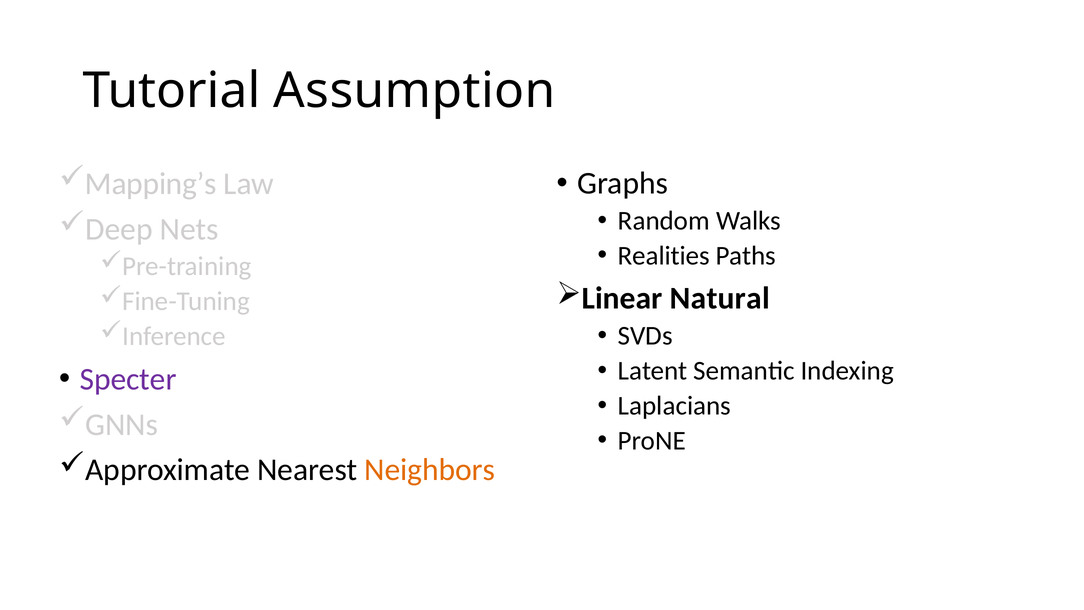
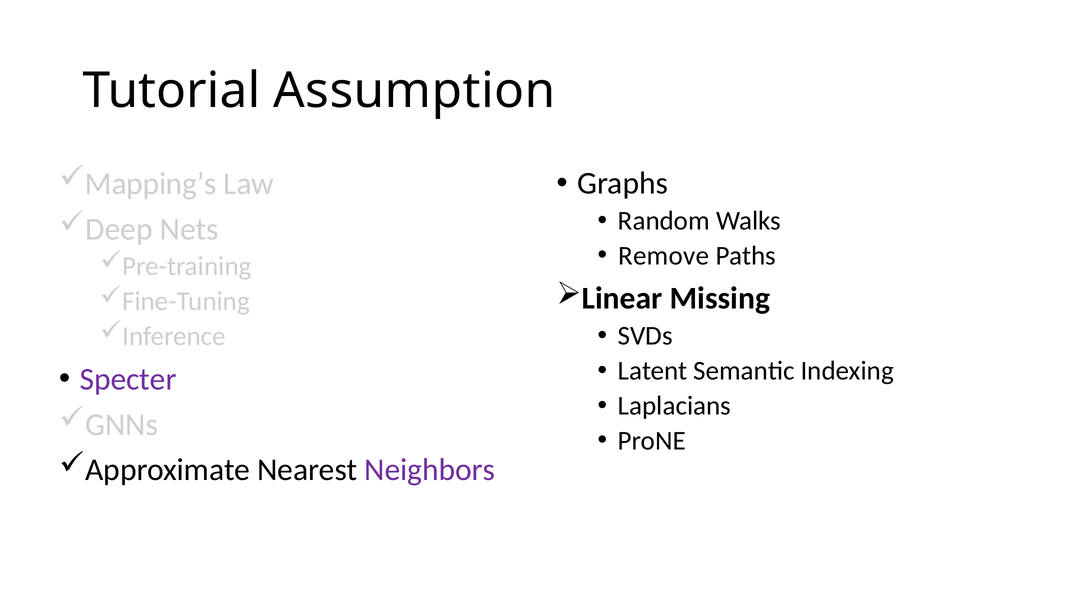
Realities: Realities -> Remove
Natural: Natural -> Missing
Neighbors colour: orange -> purple
